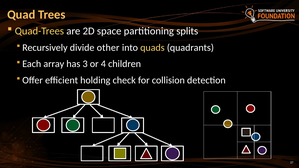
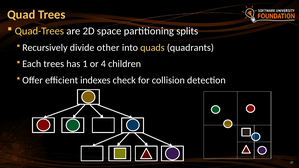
Each array: array -> trees
3: 3 -> 1
holding: holding -> indexes
